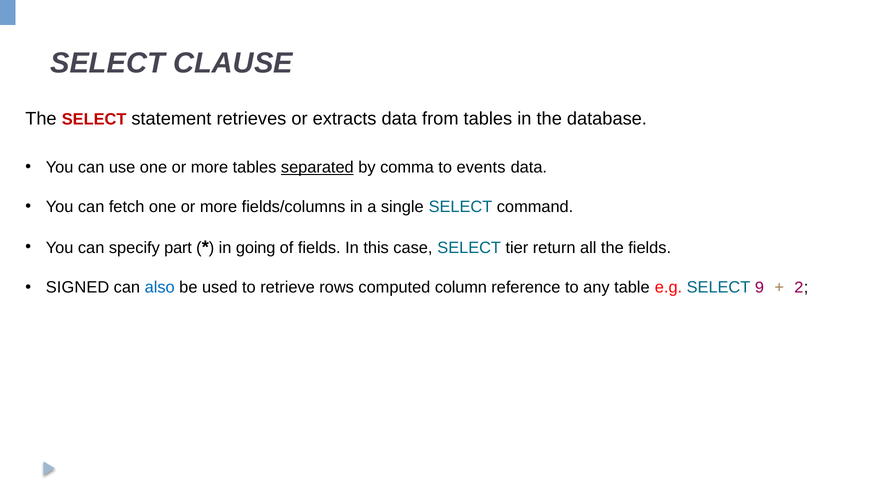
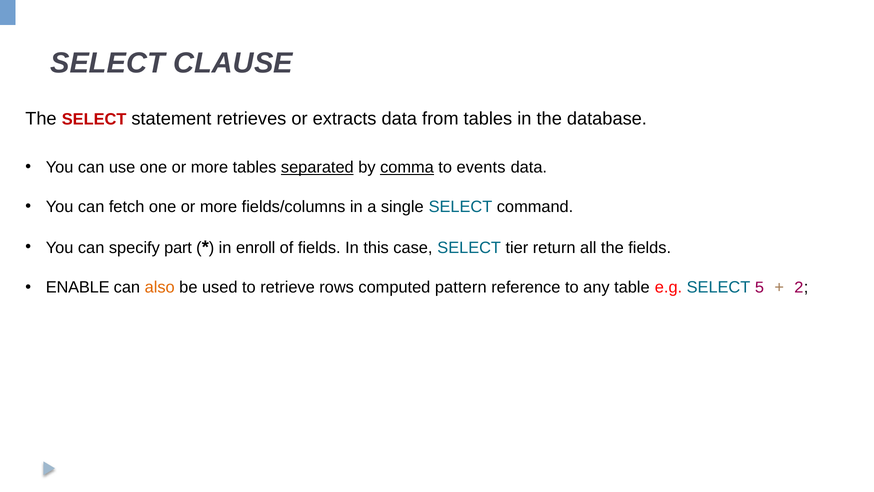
comma underline: none -> present
going: going -> enroll
SIGNED: SIGNED -> ENABLE
also colour: blue -> orange
column: column -> pattern
9: 9 -> 5
